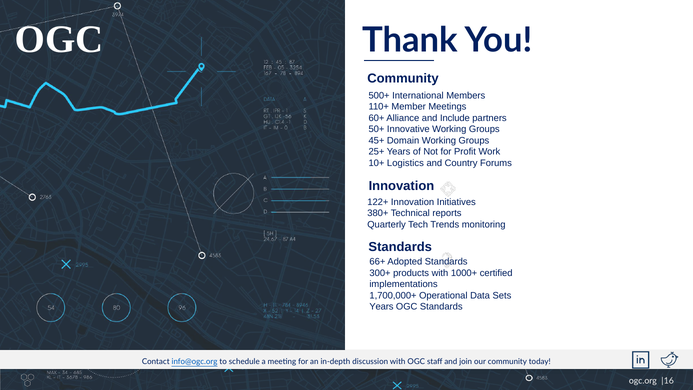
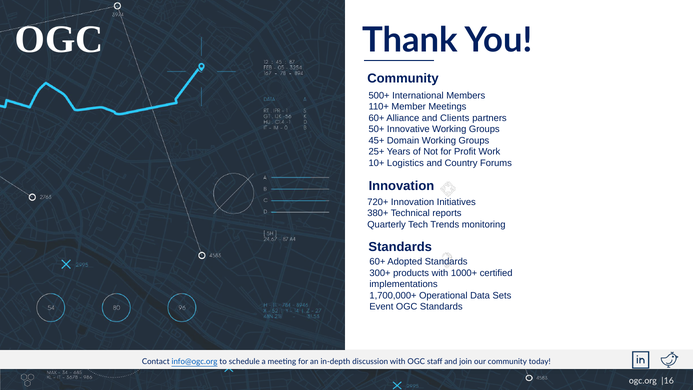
Include: Include -> Clients
122+: 122+ -> 720+
66+ at (377, 262): 66+ -> 60+
Years at (381, 307): Years -> Event
